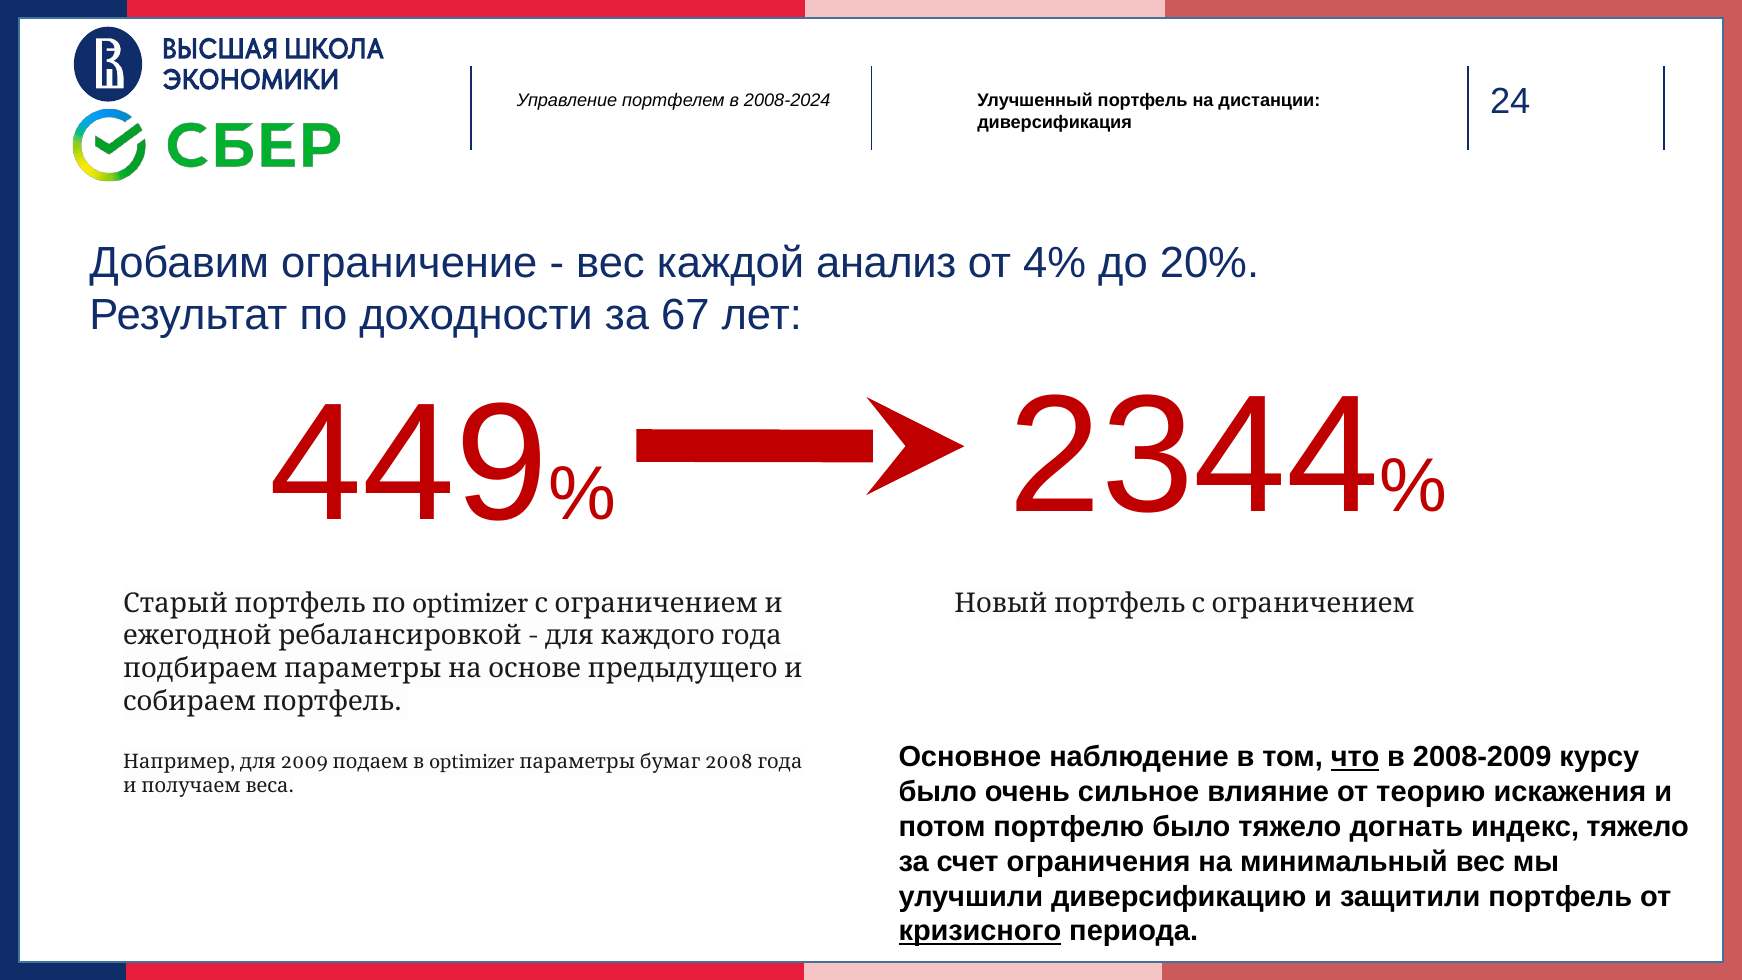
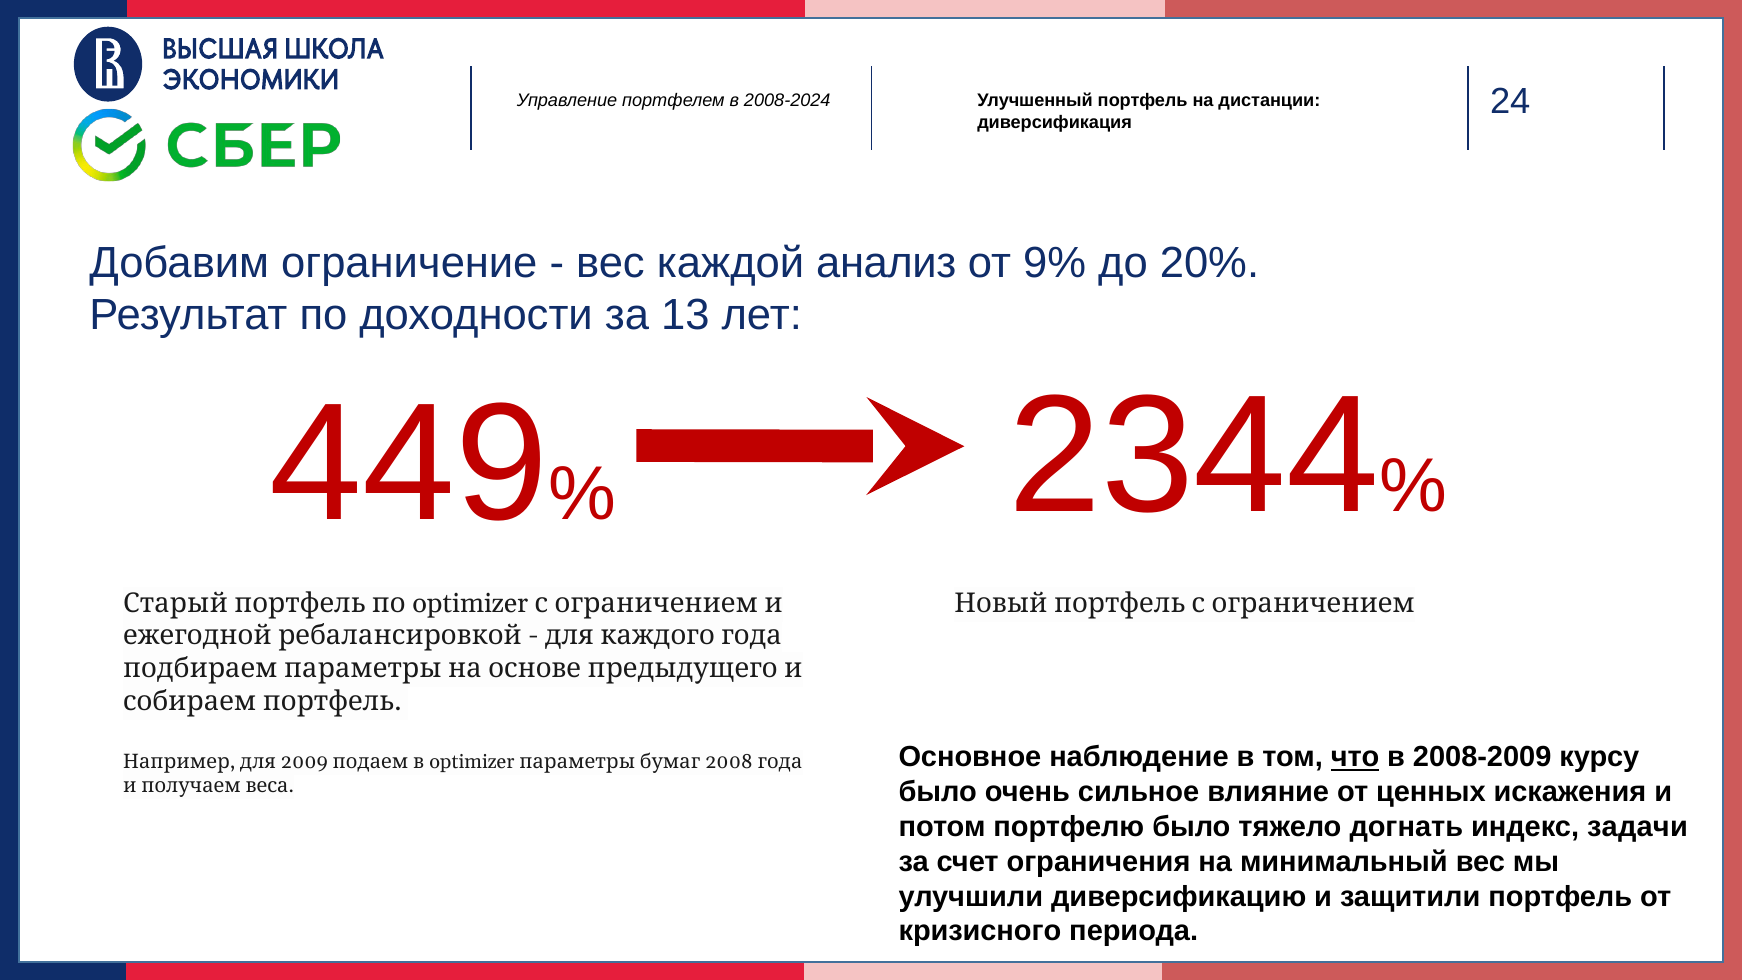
4%: 4% -> 9%
67: 67 -> 13
теорию: теорию -> ценных
индекс тяжело: тяжело -> задачи
кризисного underline: present -> none
